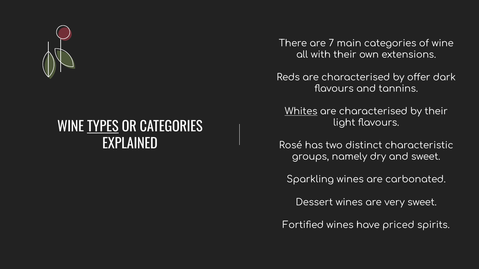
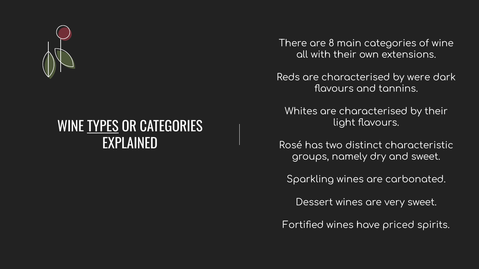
7: 7 -> 8
offer: offer -> were
Whites underline: present -> none
